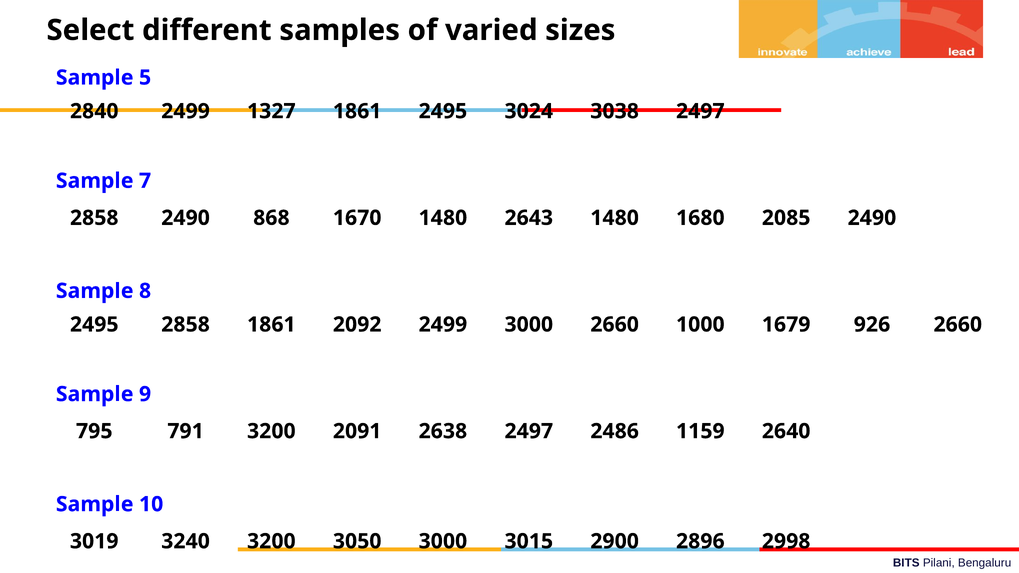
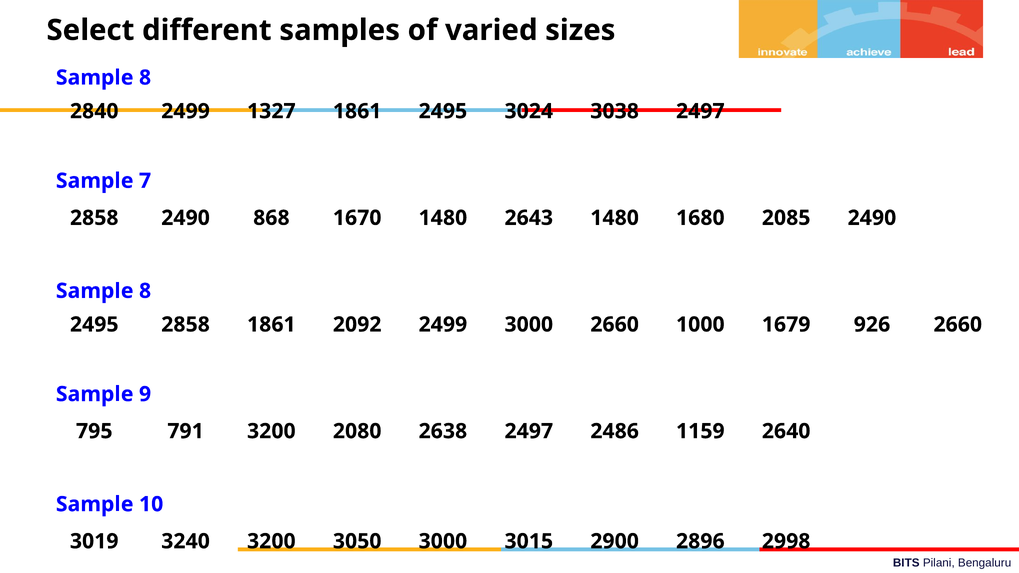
5 at (145, 78): 5 -> 8
2091: 2091 -> 2080
